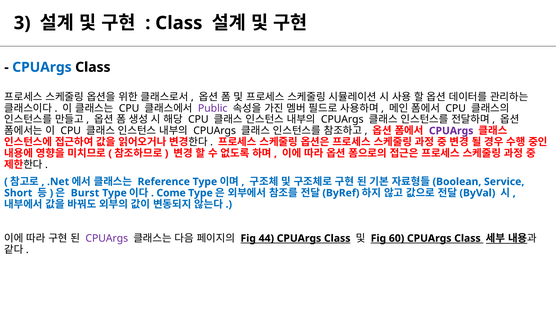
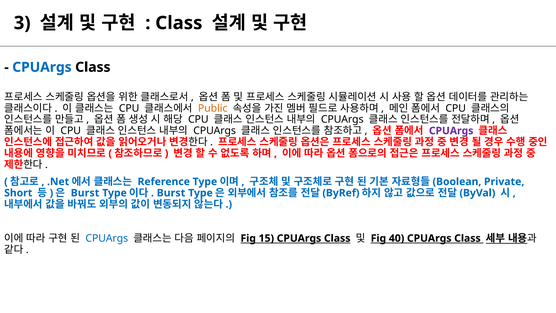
Public colour: purple -> orange
Service: Service -> Private
Come at (171, 193): Come -> Burst
CPUArgs at (107, 238) colour: purple -> blue
44: 44 -> 15
60: 60 -> 40
